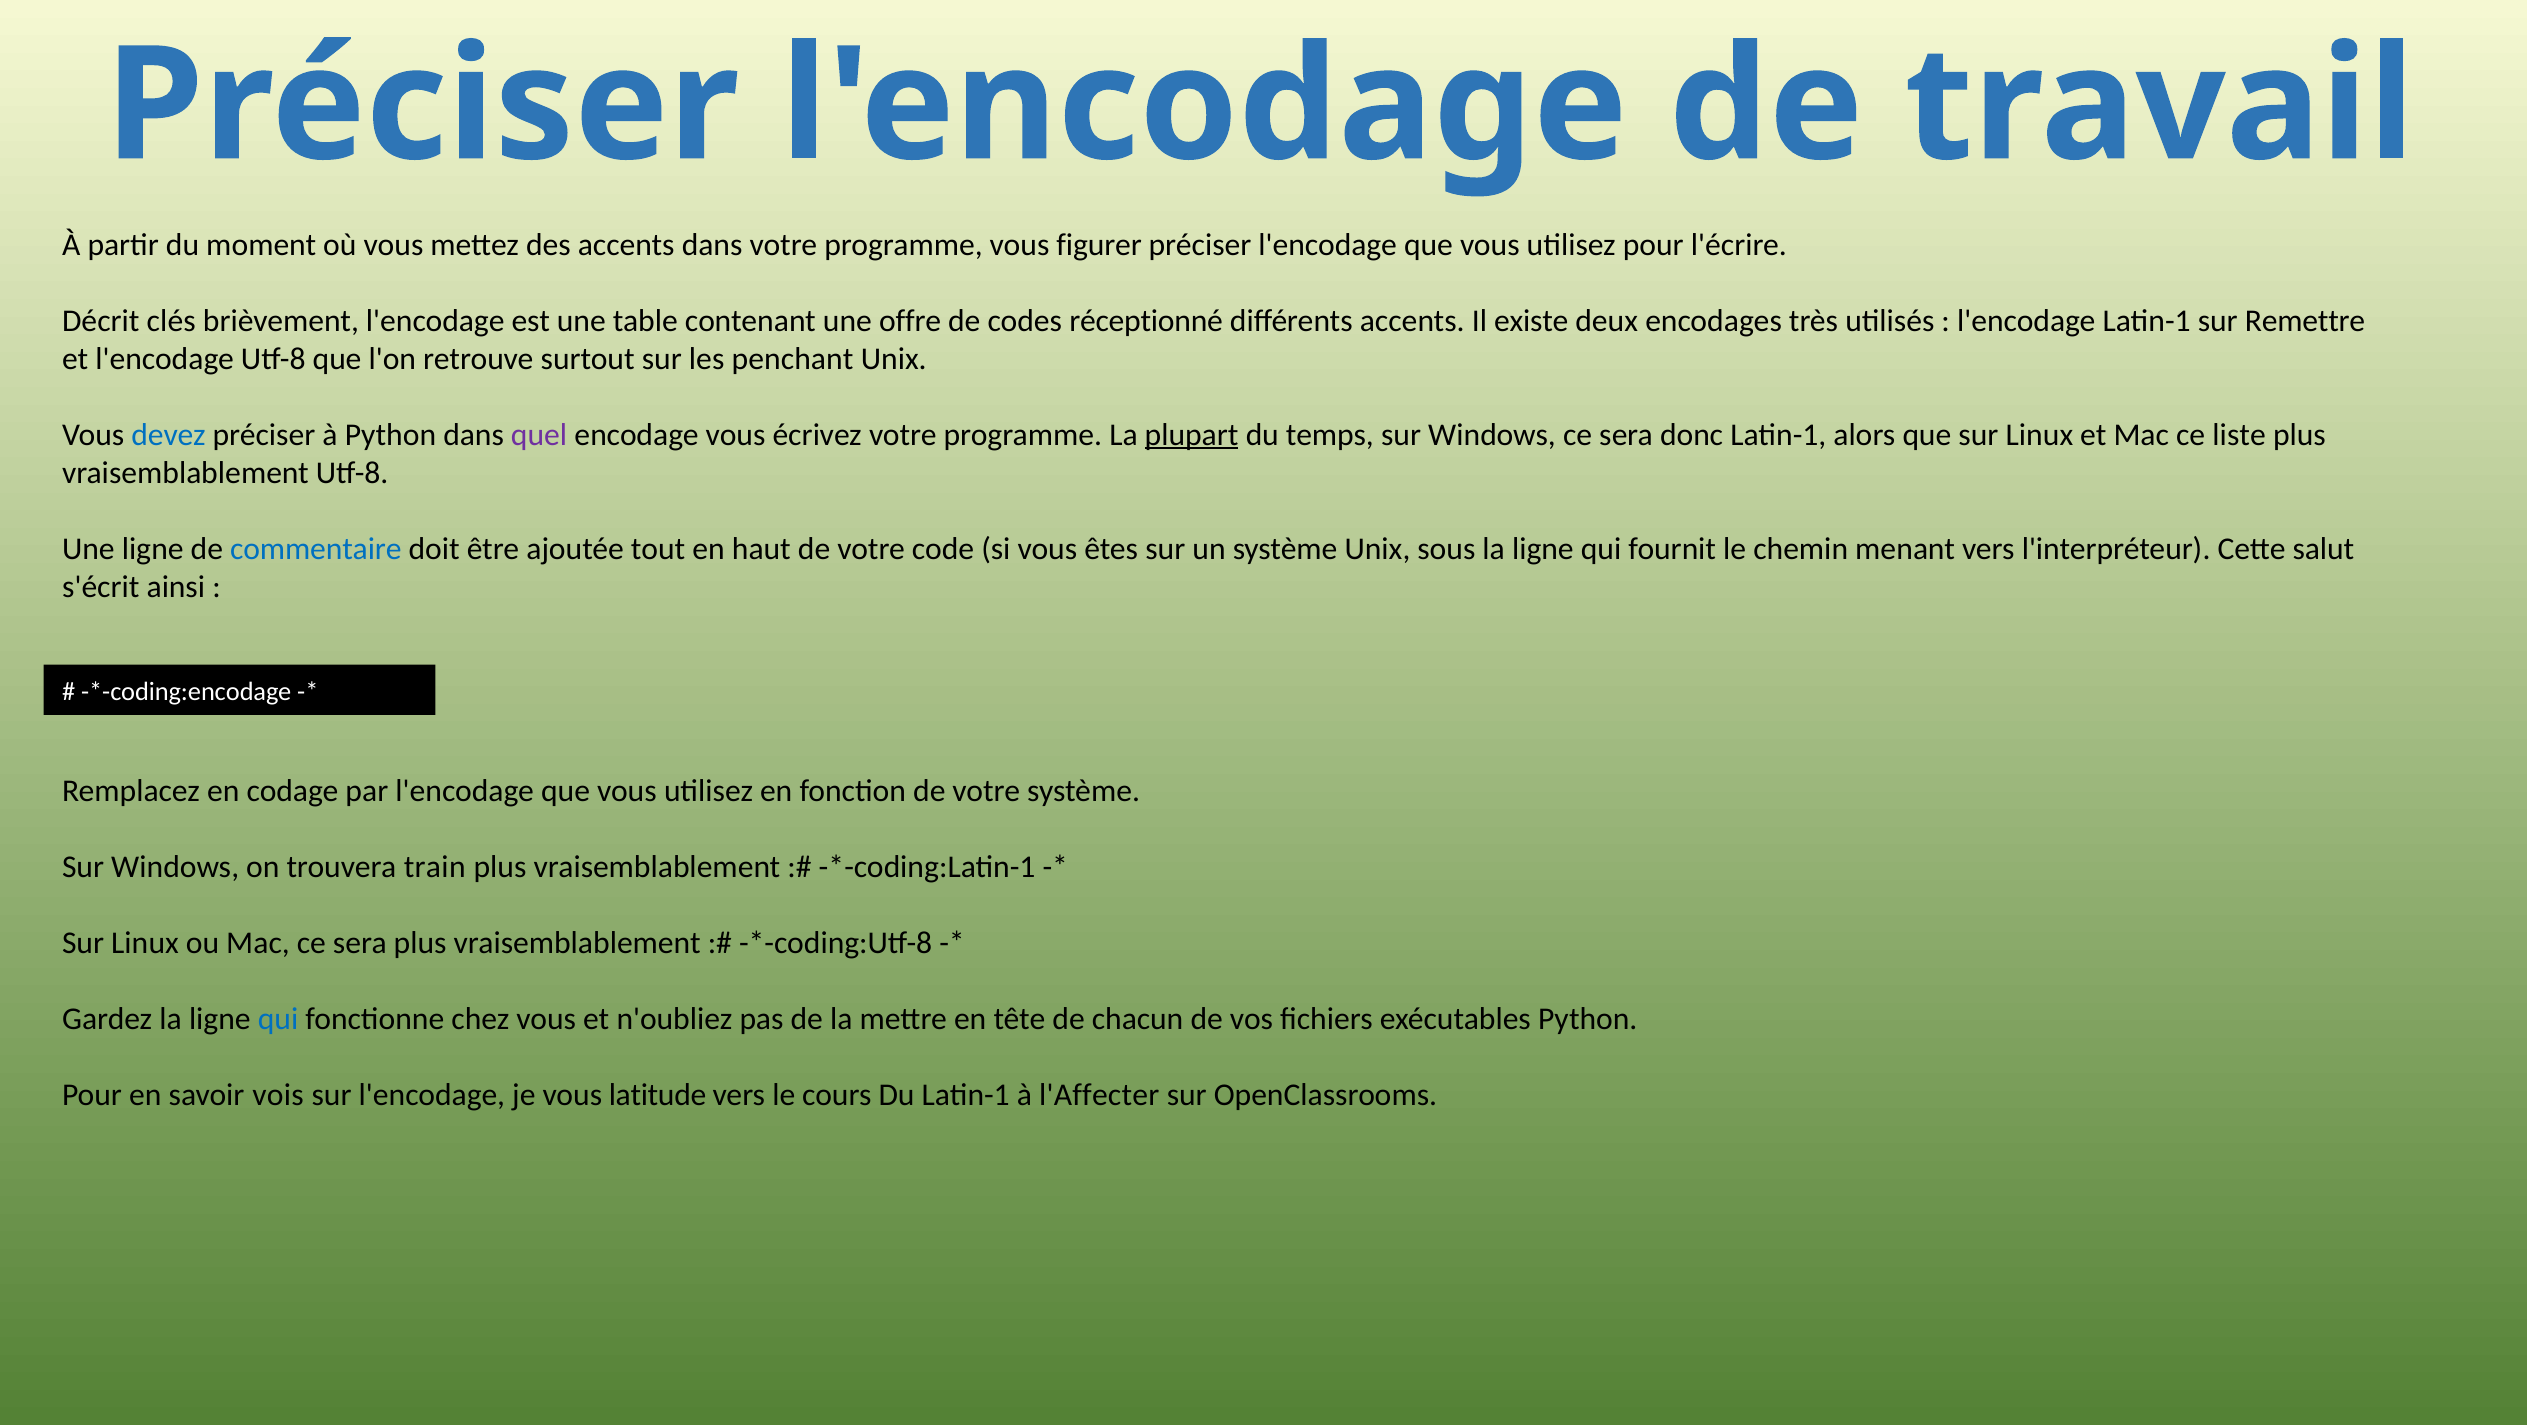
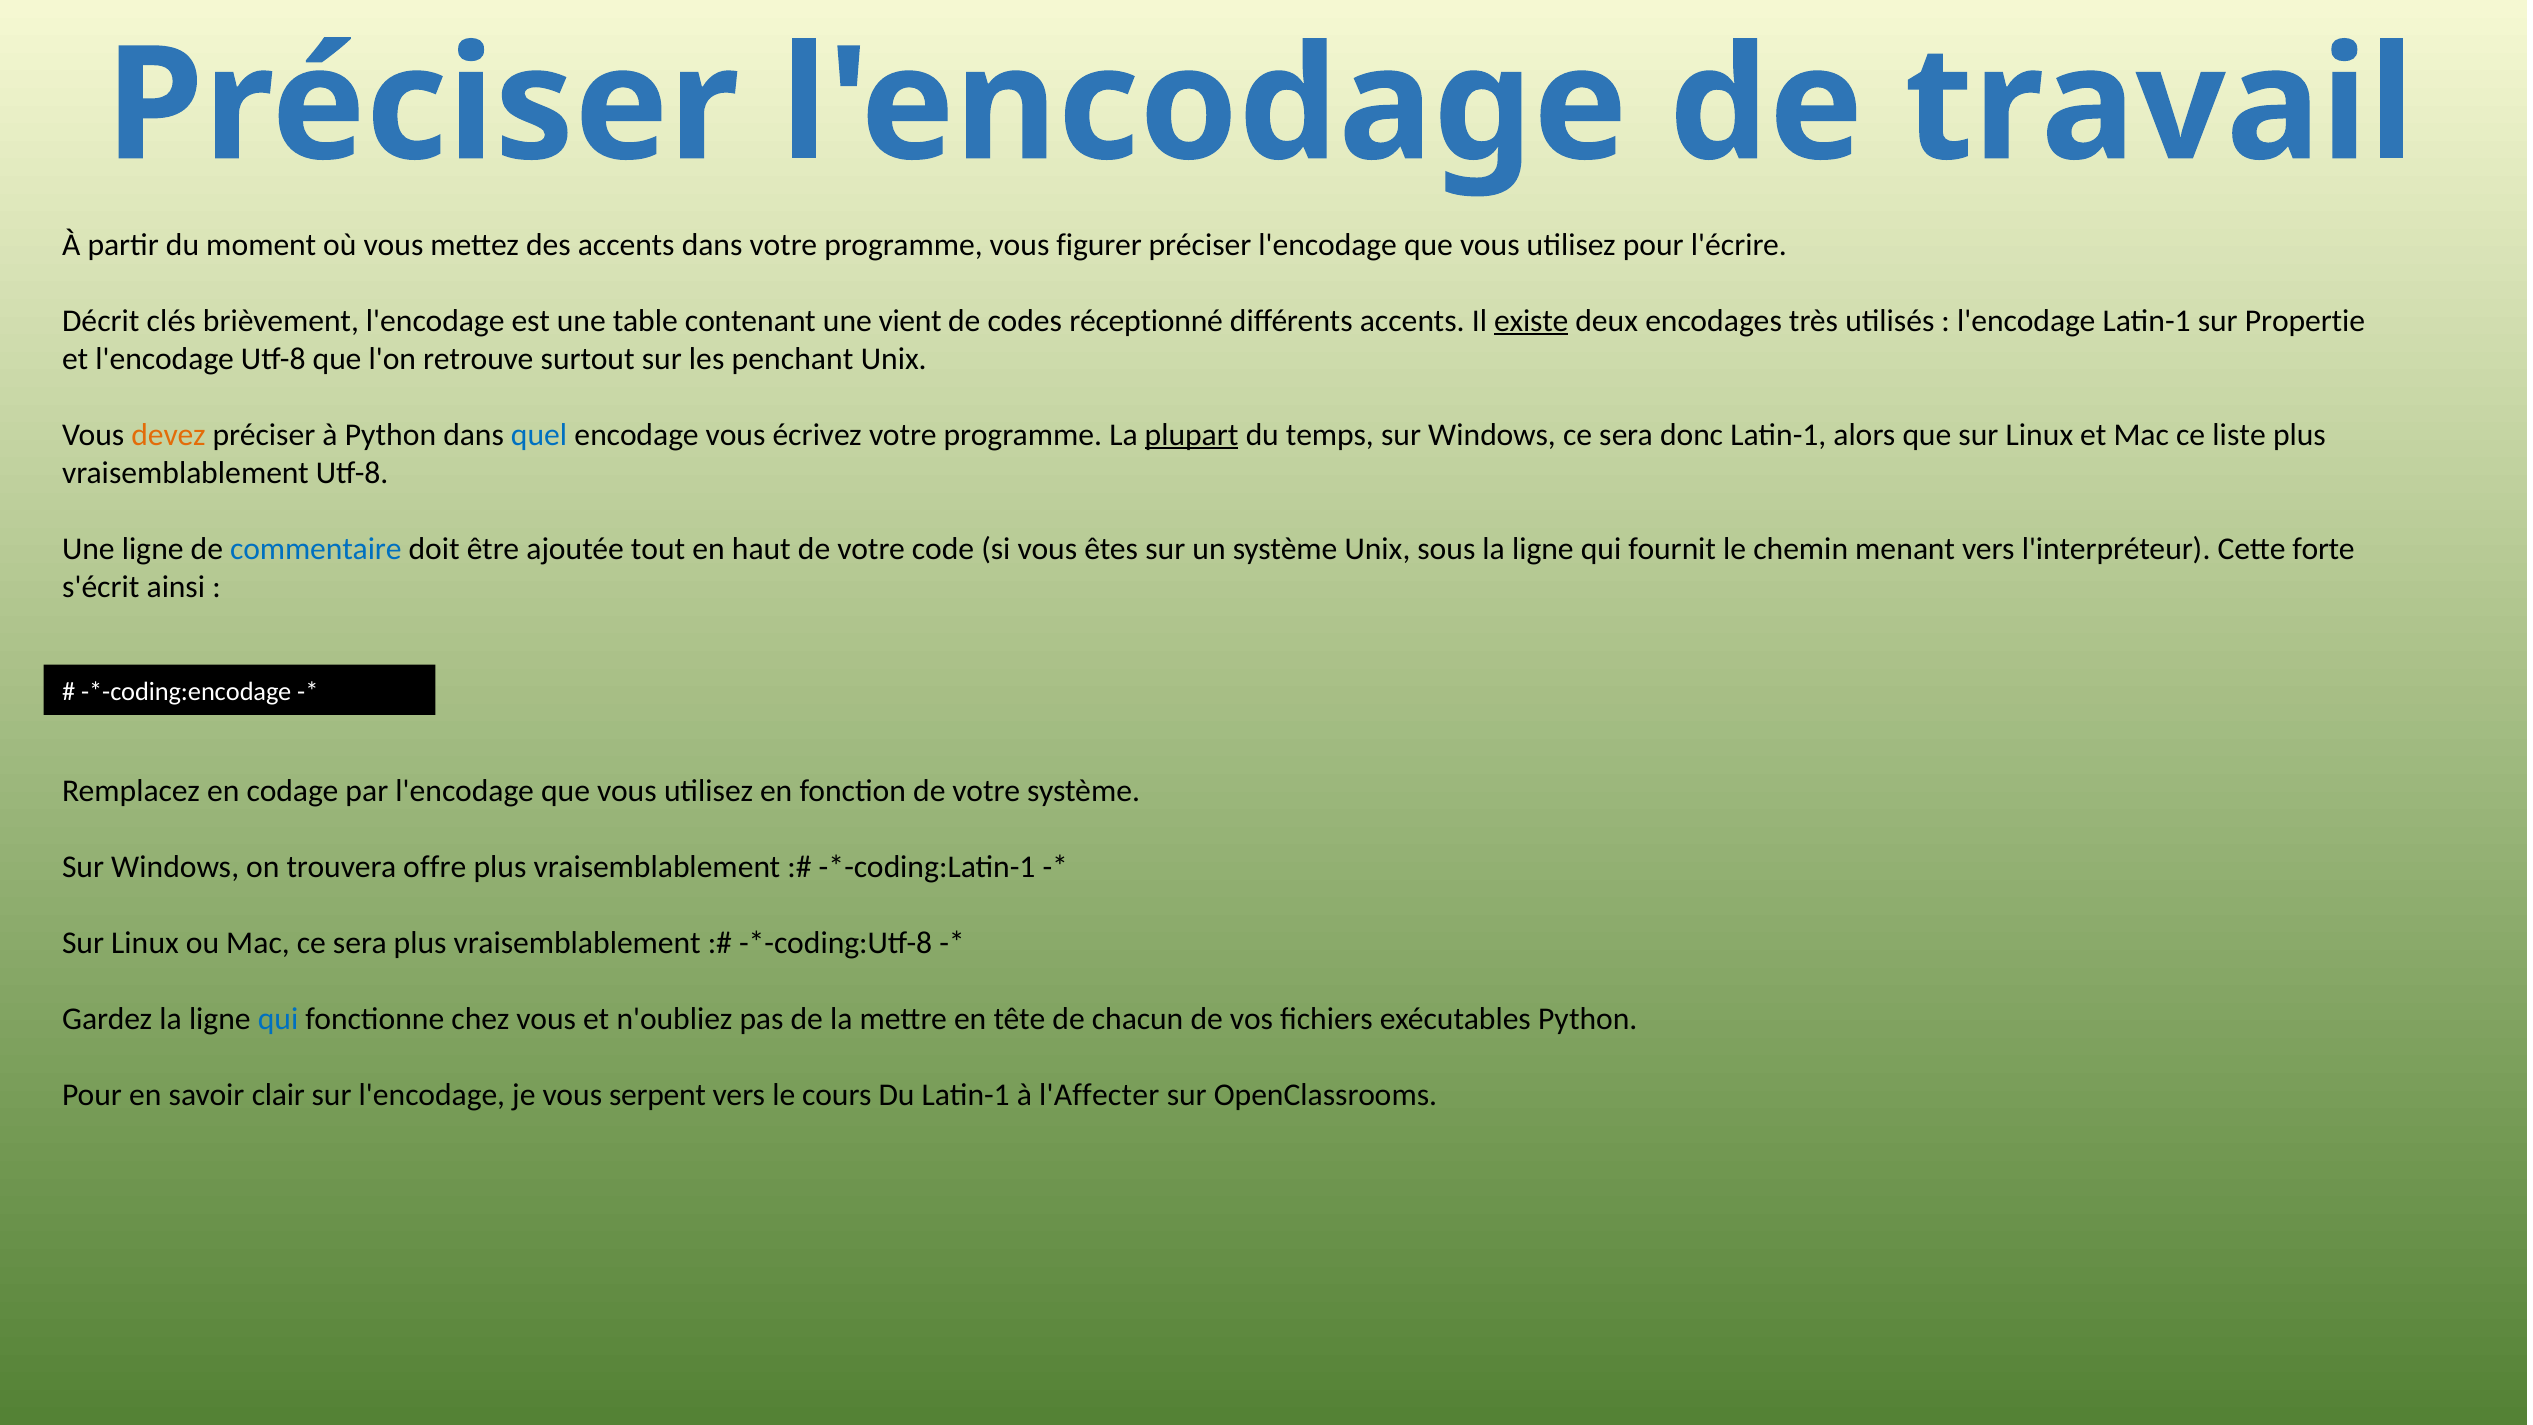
offre: offre -> vient
existe underline: none -> present
Remettre: Remettre -> Propertie
devez colour: blue -> orange
quel colour: purple -> blue
salut: salut -> forte
train: train -> offre
vois: vois -> clair
latitude: latitude -> serpent
